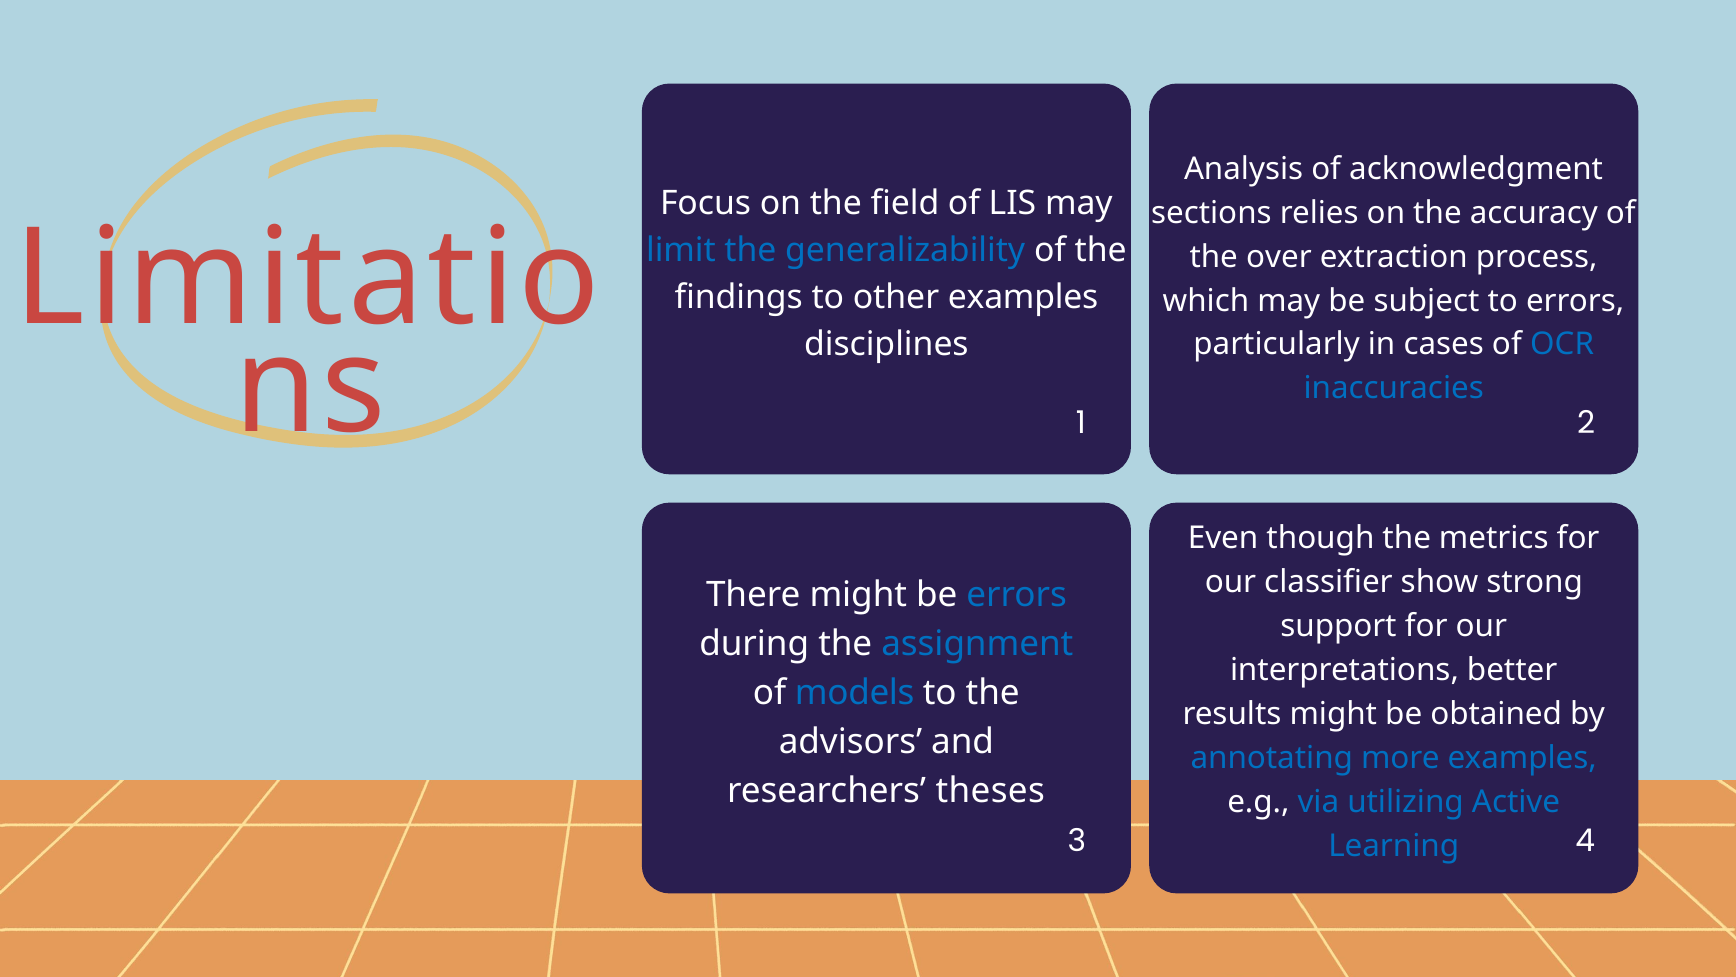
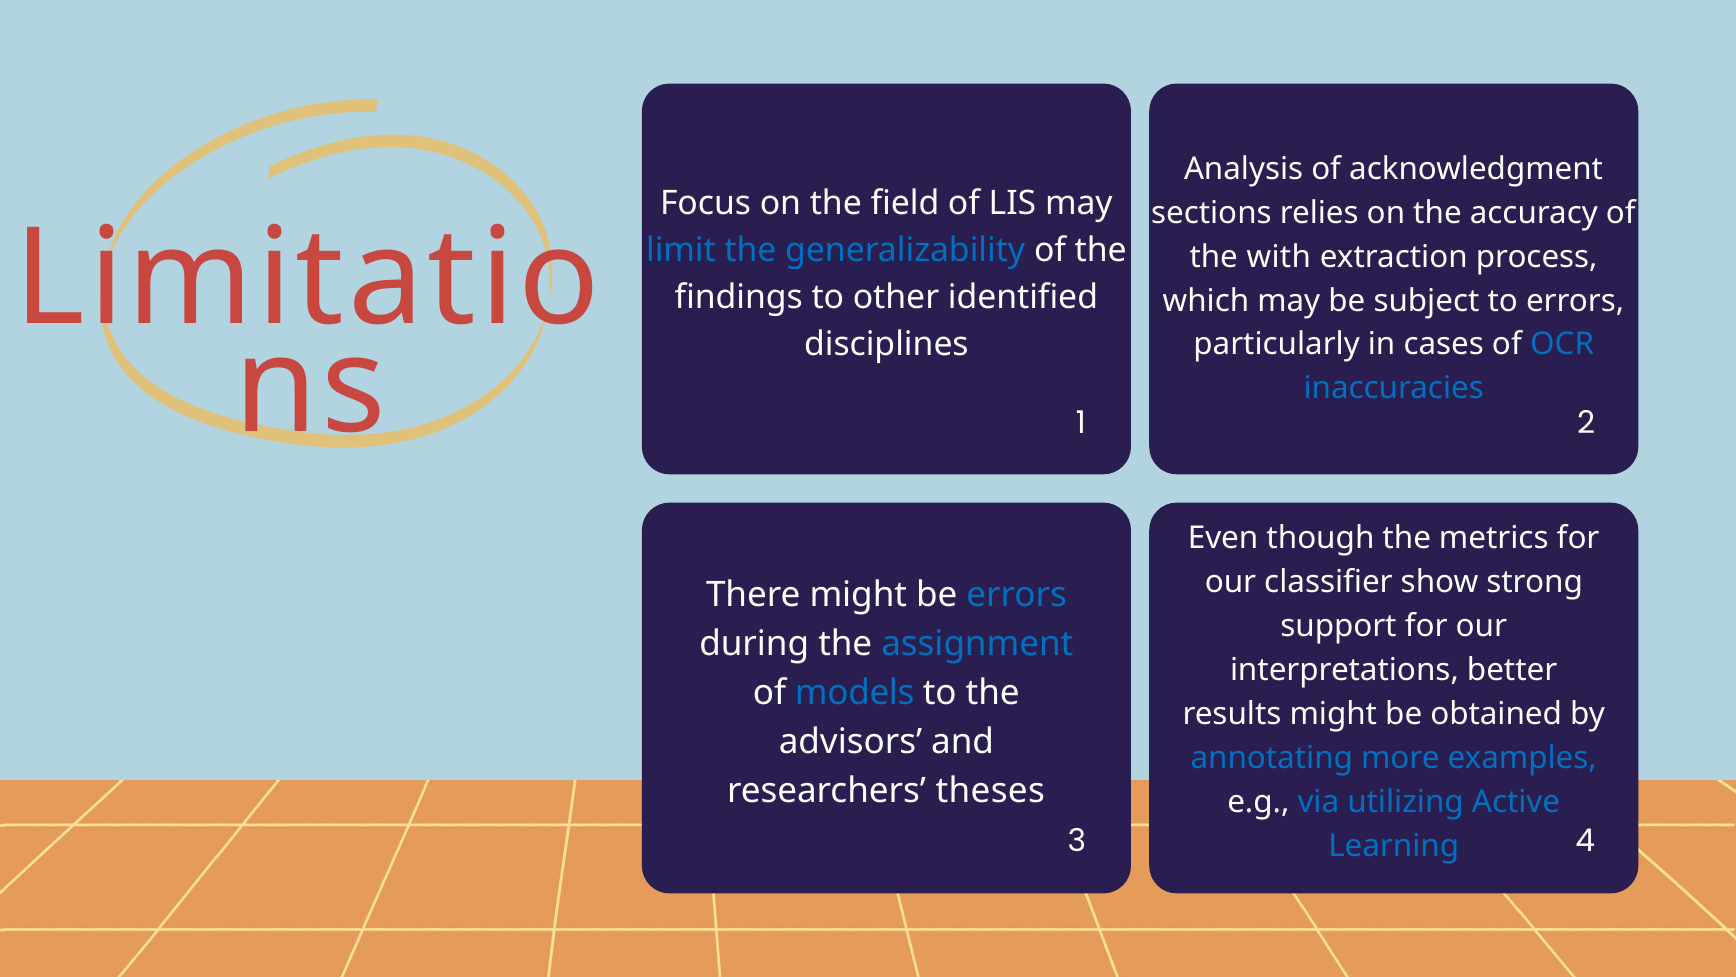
over: over -> with
other examples: examples -> identified
